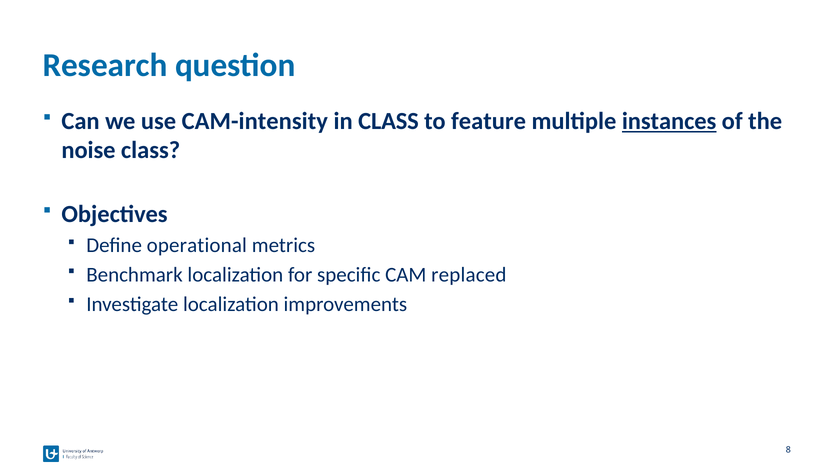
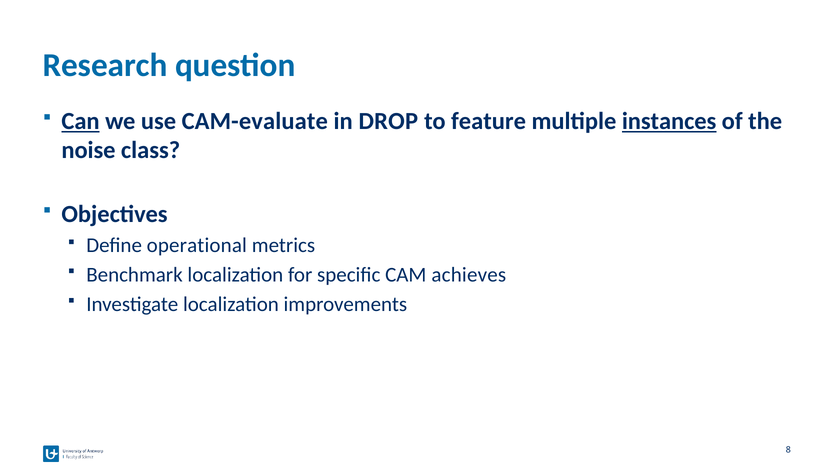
Can underline: none -> present
CAM-intensity: CAM-intensity -> CAM-evaluate
in CLASS: CLASS -> DROP
replaced: replaced -> achieves
